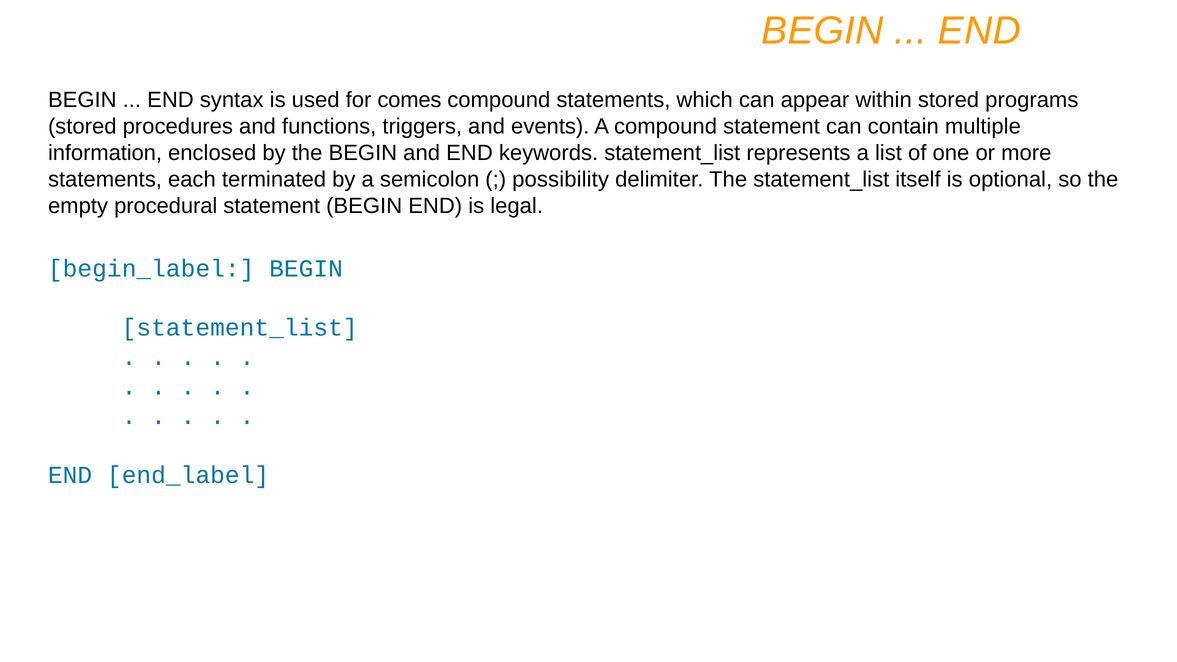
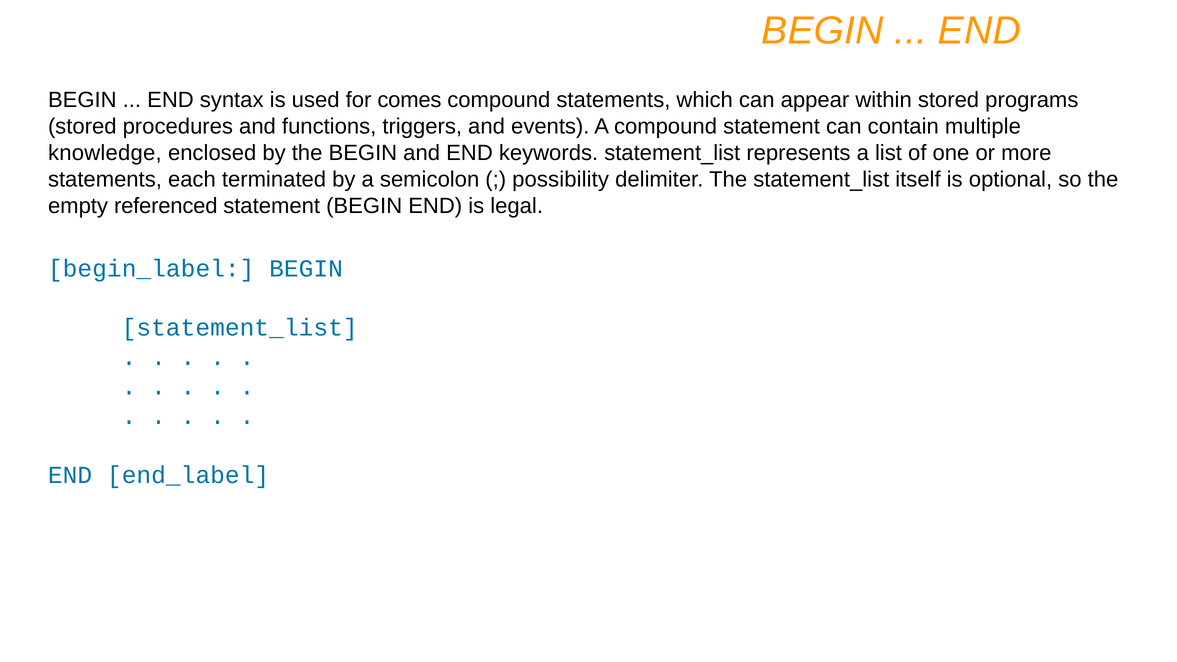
information: information -> knowledge
procedural: procedural -> referenced
